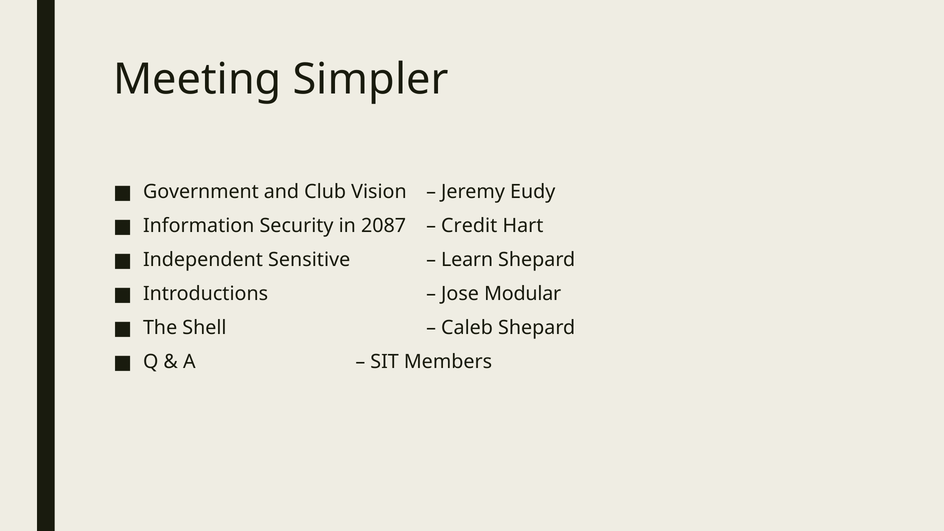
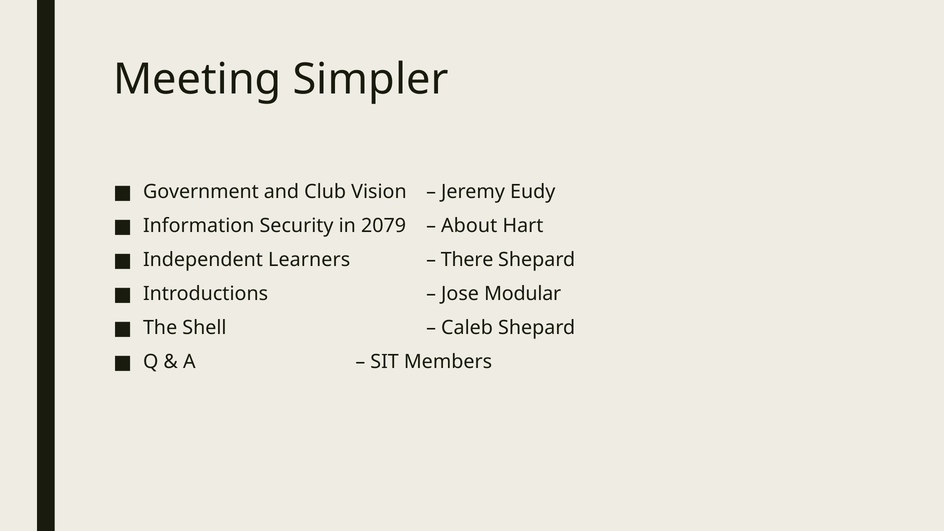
2087: 2087 -> 2079
Credit: Credit -> About
Sensitive: Sensitive -> Learners
Learn: Learn -> There
